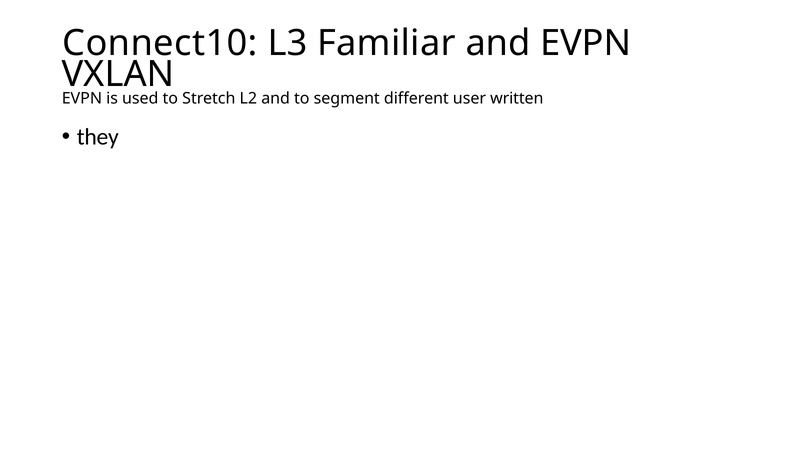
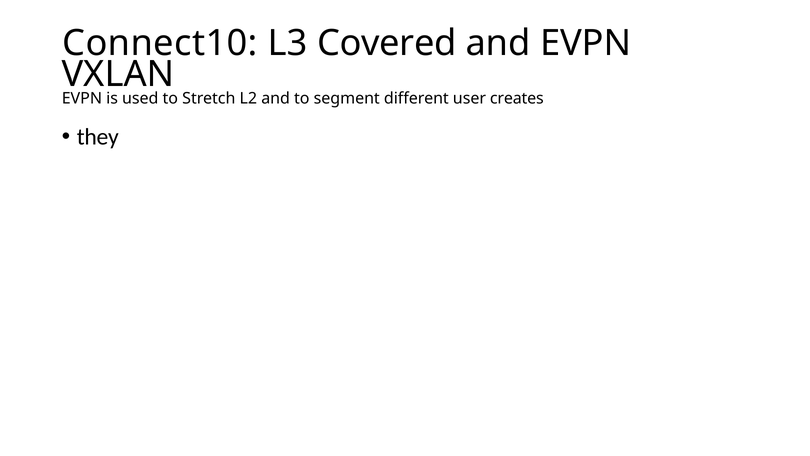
Familiar: Familiar -> Covered
written: written -> creates
